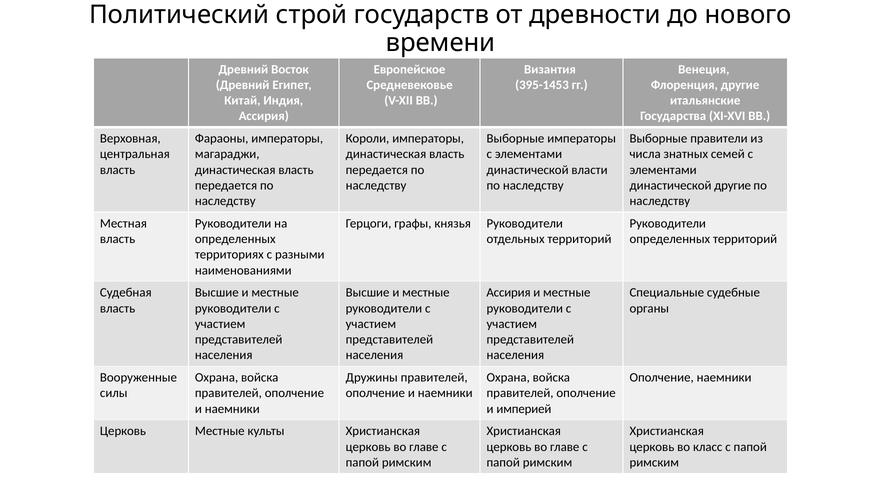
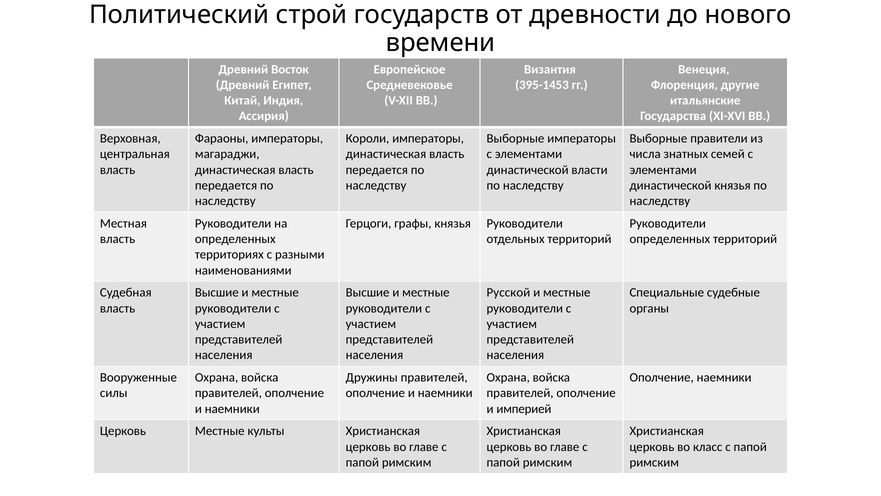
династической другие: другие -> князья
Ассирия at (509, 292): Ассирия -> Русской
